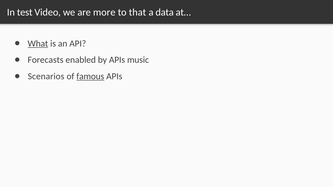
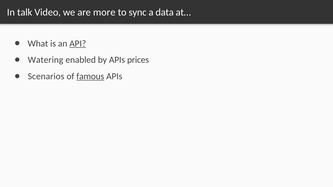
test: test -> talk
that: that -> sync
What underline: present -> none
API underline: none -> present
Forecasts: Forecasts -> Watering
music: music -> prices
